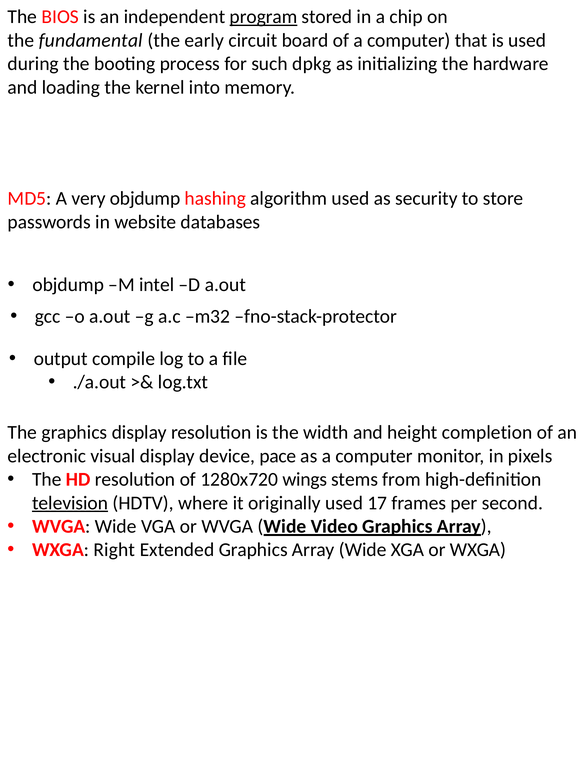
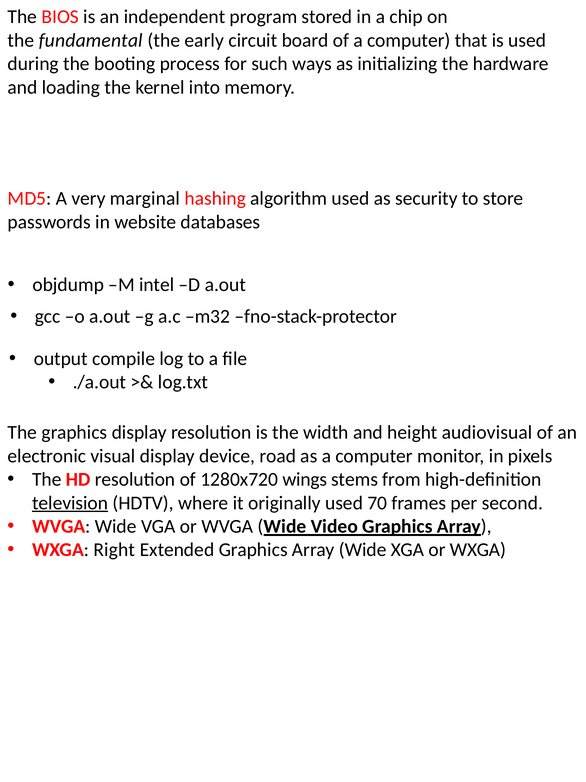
program underline: present -> none
dpkg: dpkg -> ways
very objdump: objdump -> marginal
completion: completion -> audiovisual
pace: pace -> road
17: 17 -> 70
